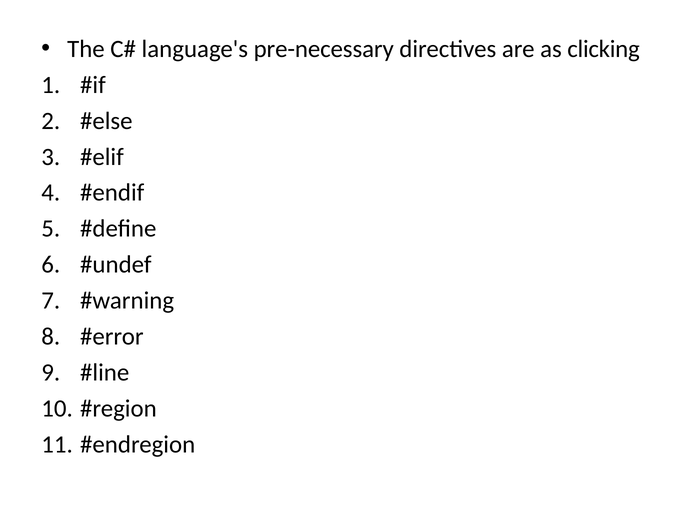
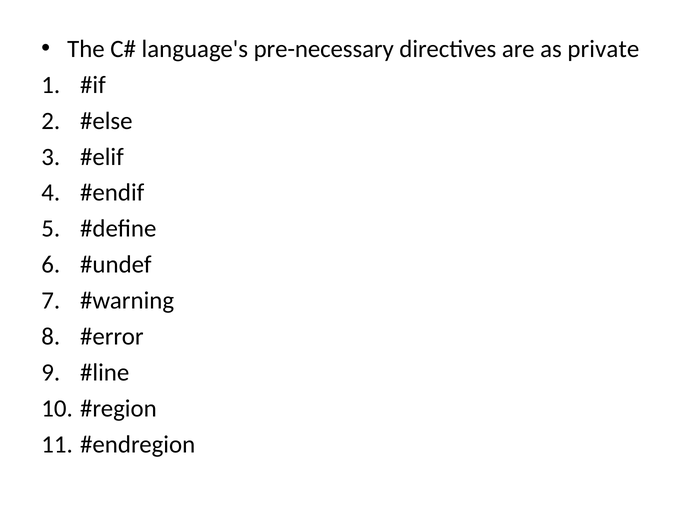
clicking: clicking -> private
